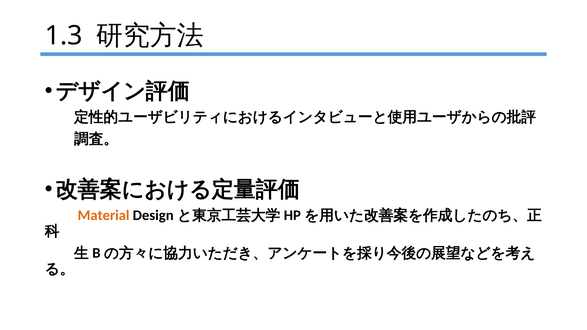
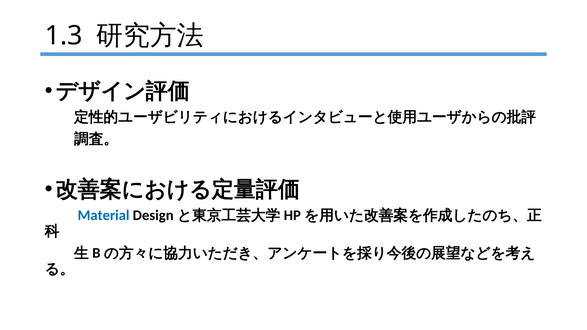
Material colour: orange -> blue
